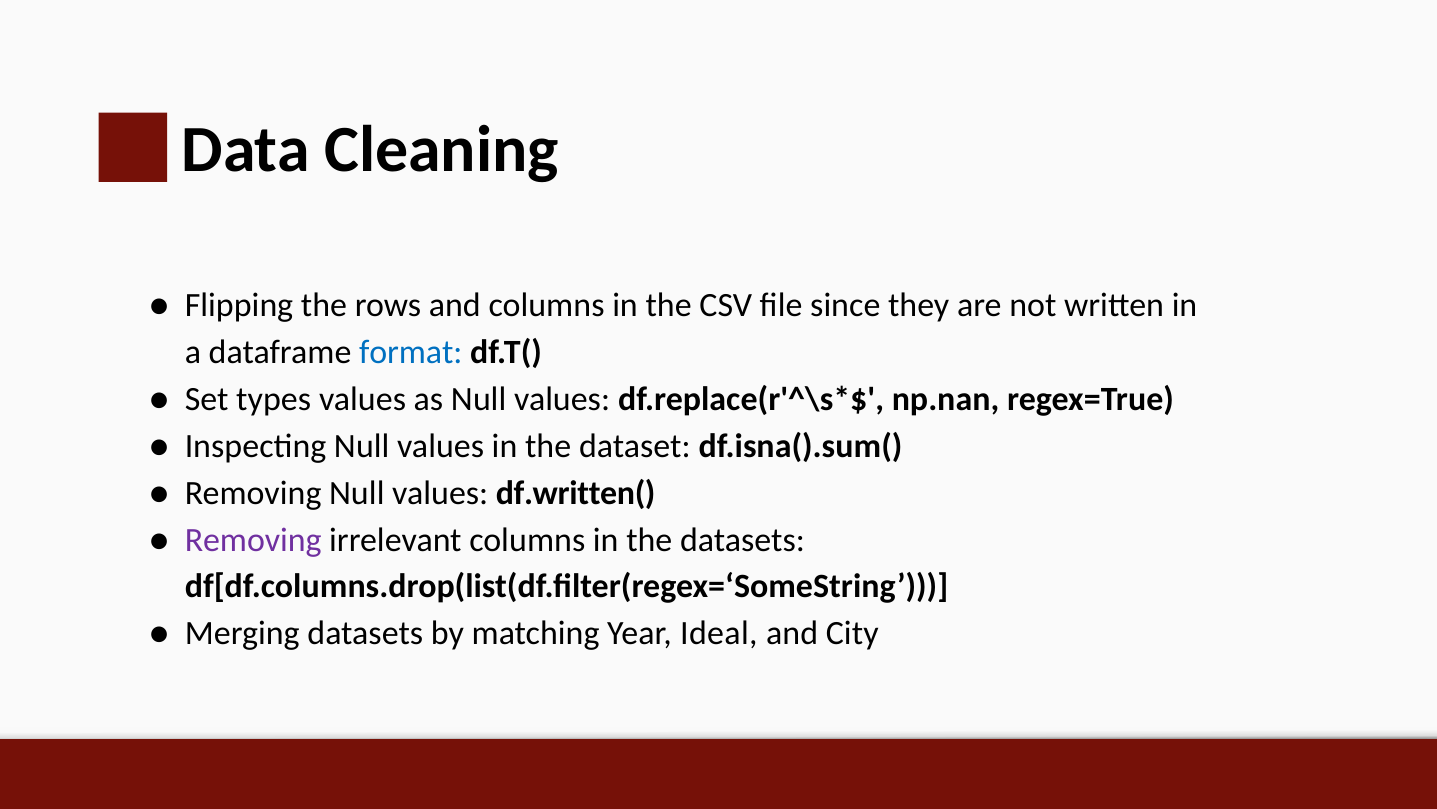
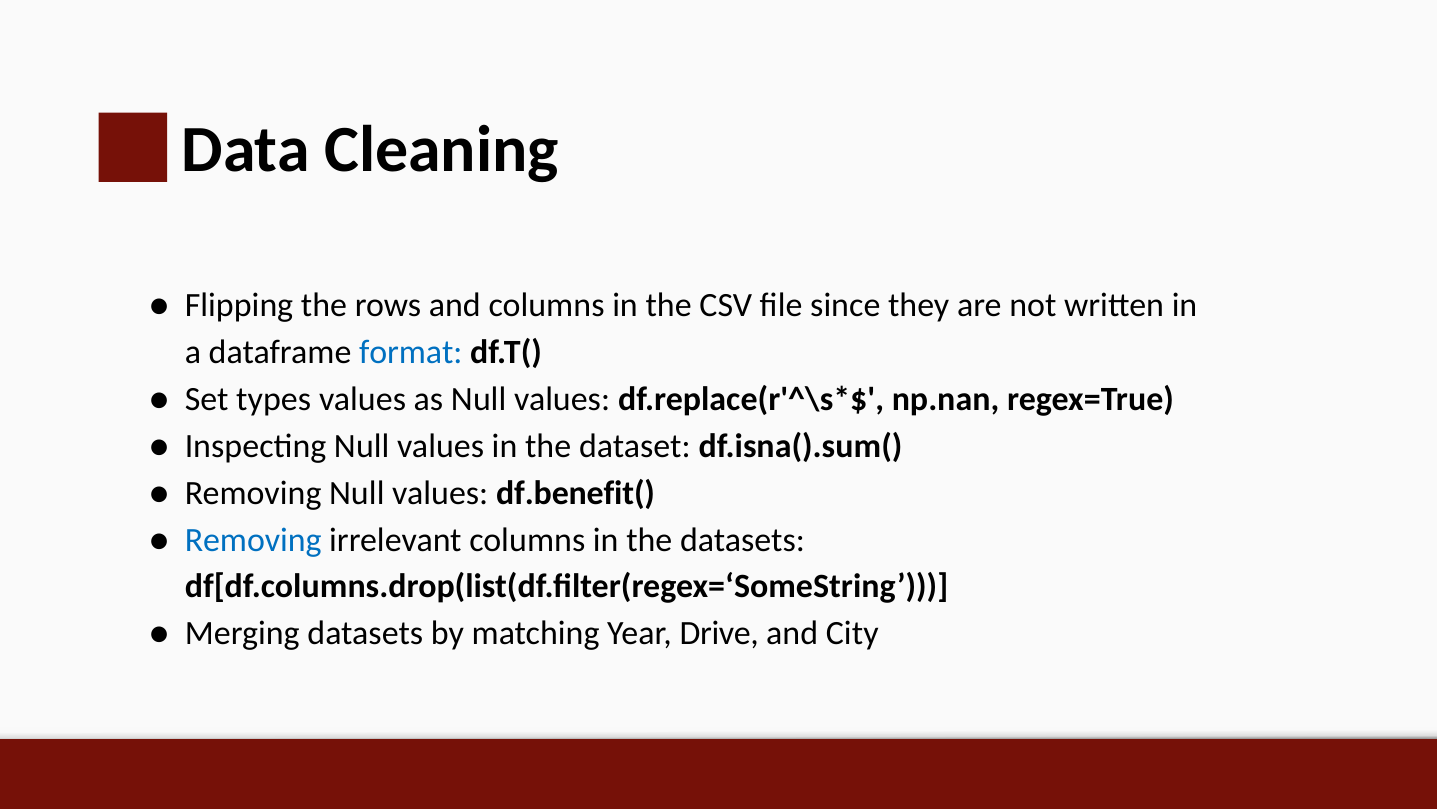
df.written(: df.written( -> df.benefit(
Removing at (253, 539) colour: purple -> blue
Ideal: Ideal -> Drive
